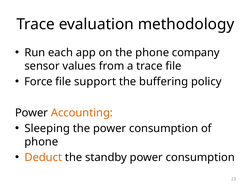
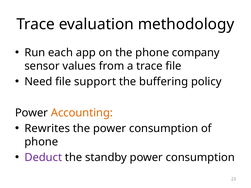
Force: Force -> Need
Sleeping: Sleeping -> Rewrites
Deduct colour: orange -> purple
